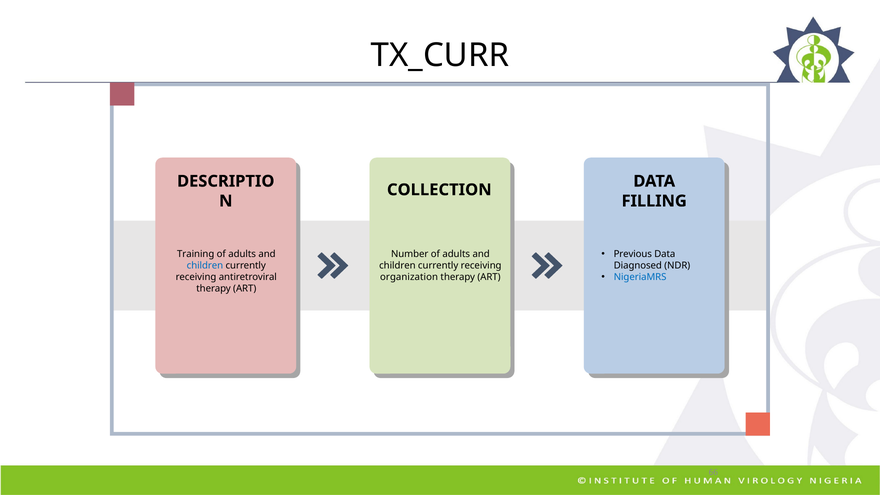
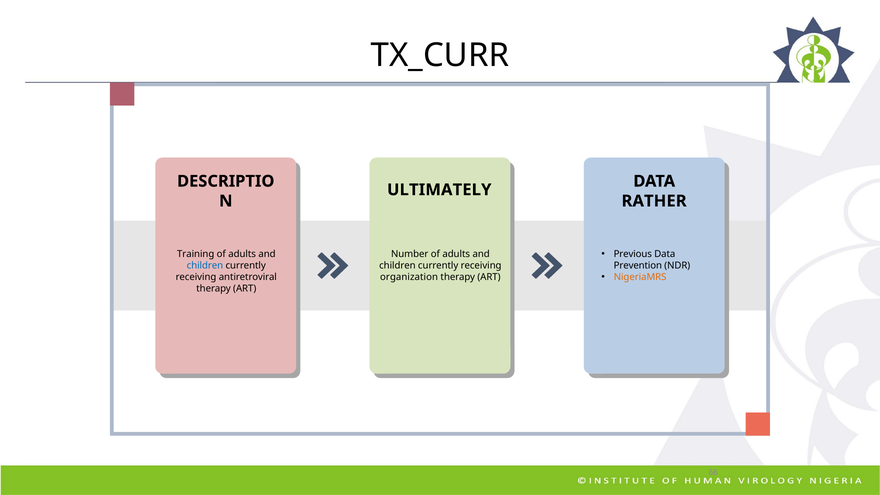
COLLECTION: COLLECTION -> ULTIMATELY
FILLING: FILLING -> RATHER
Diagnosed: Diagnosed -> Prevention
NigeriaMRS colour: blue -> orange
